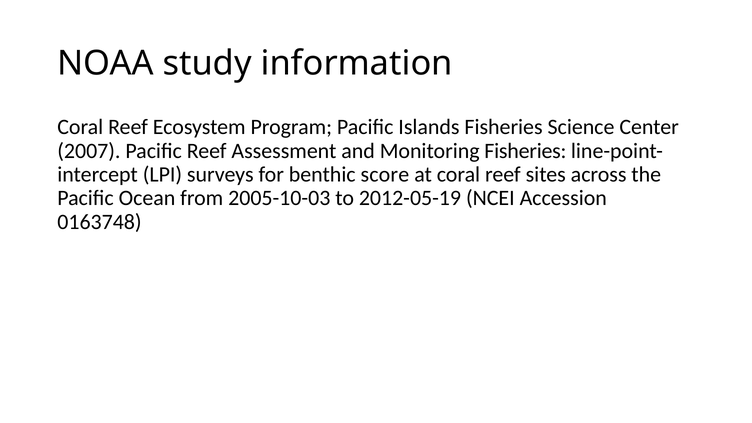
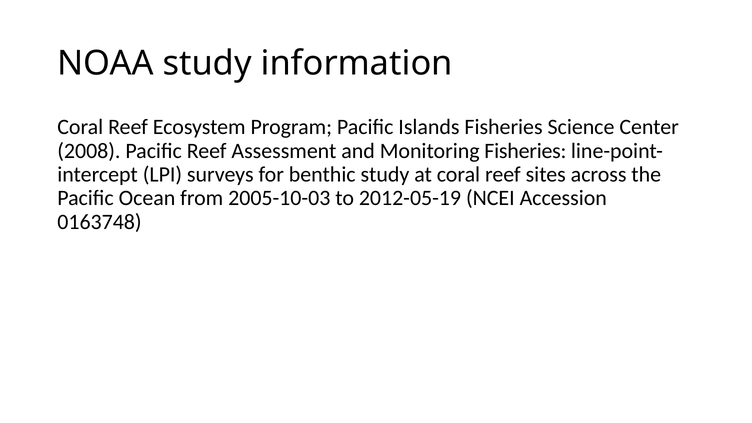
2007: 2007 -> 2008
benthic score: score -> study
